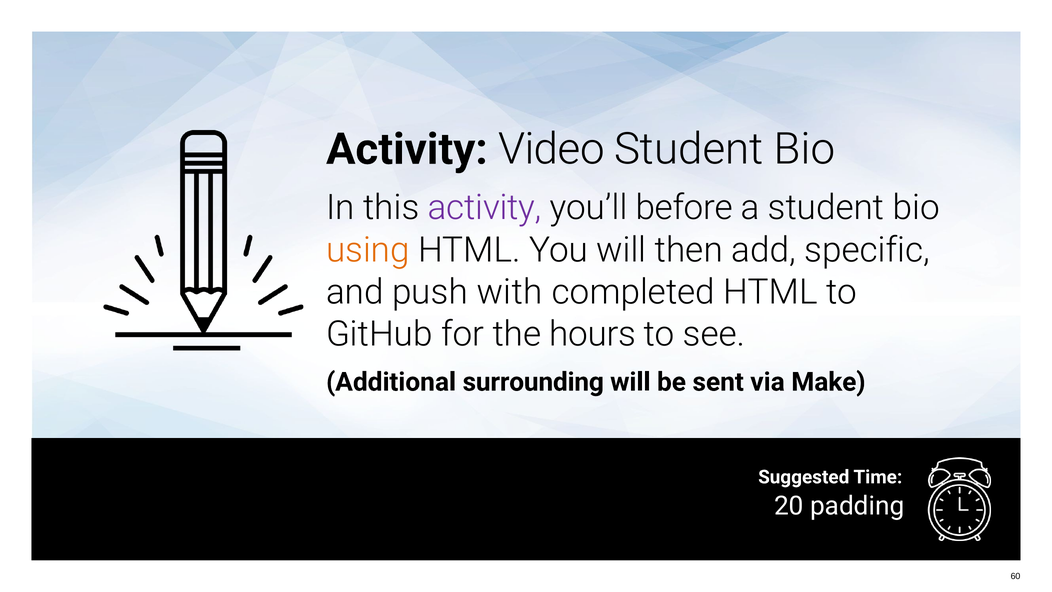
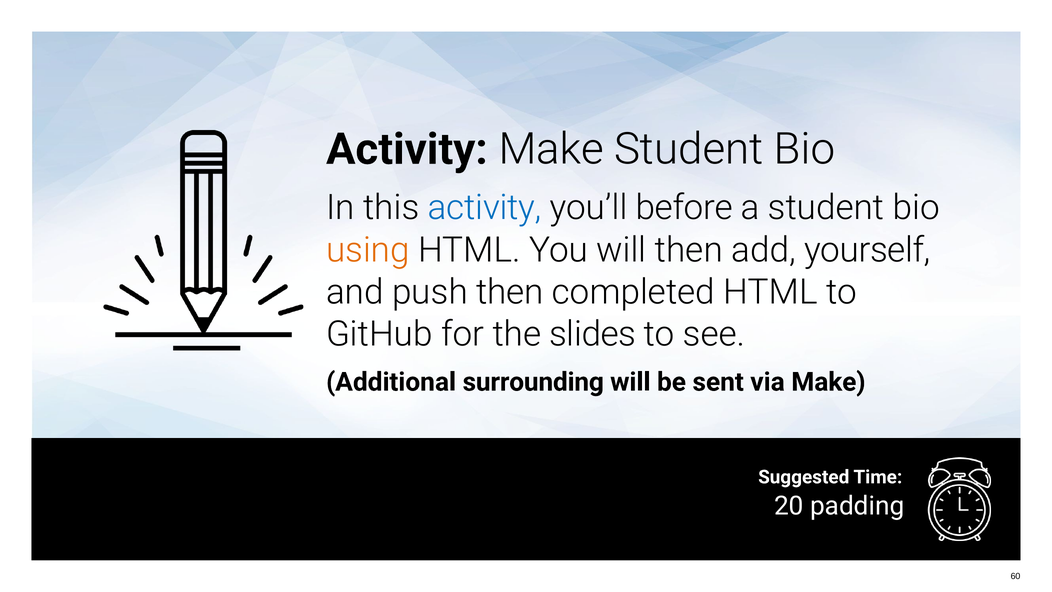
Activity Video: Video -> Make
activity at (485, 208) colour: purple -> blue
specific: specific -> yourself
push with: with -> then
hours: hours -> slides
